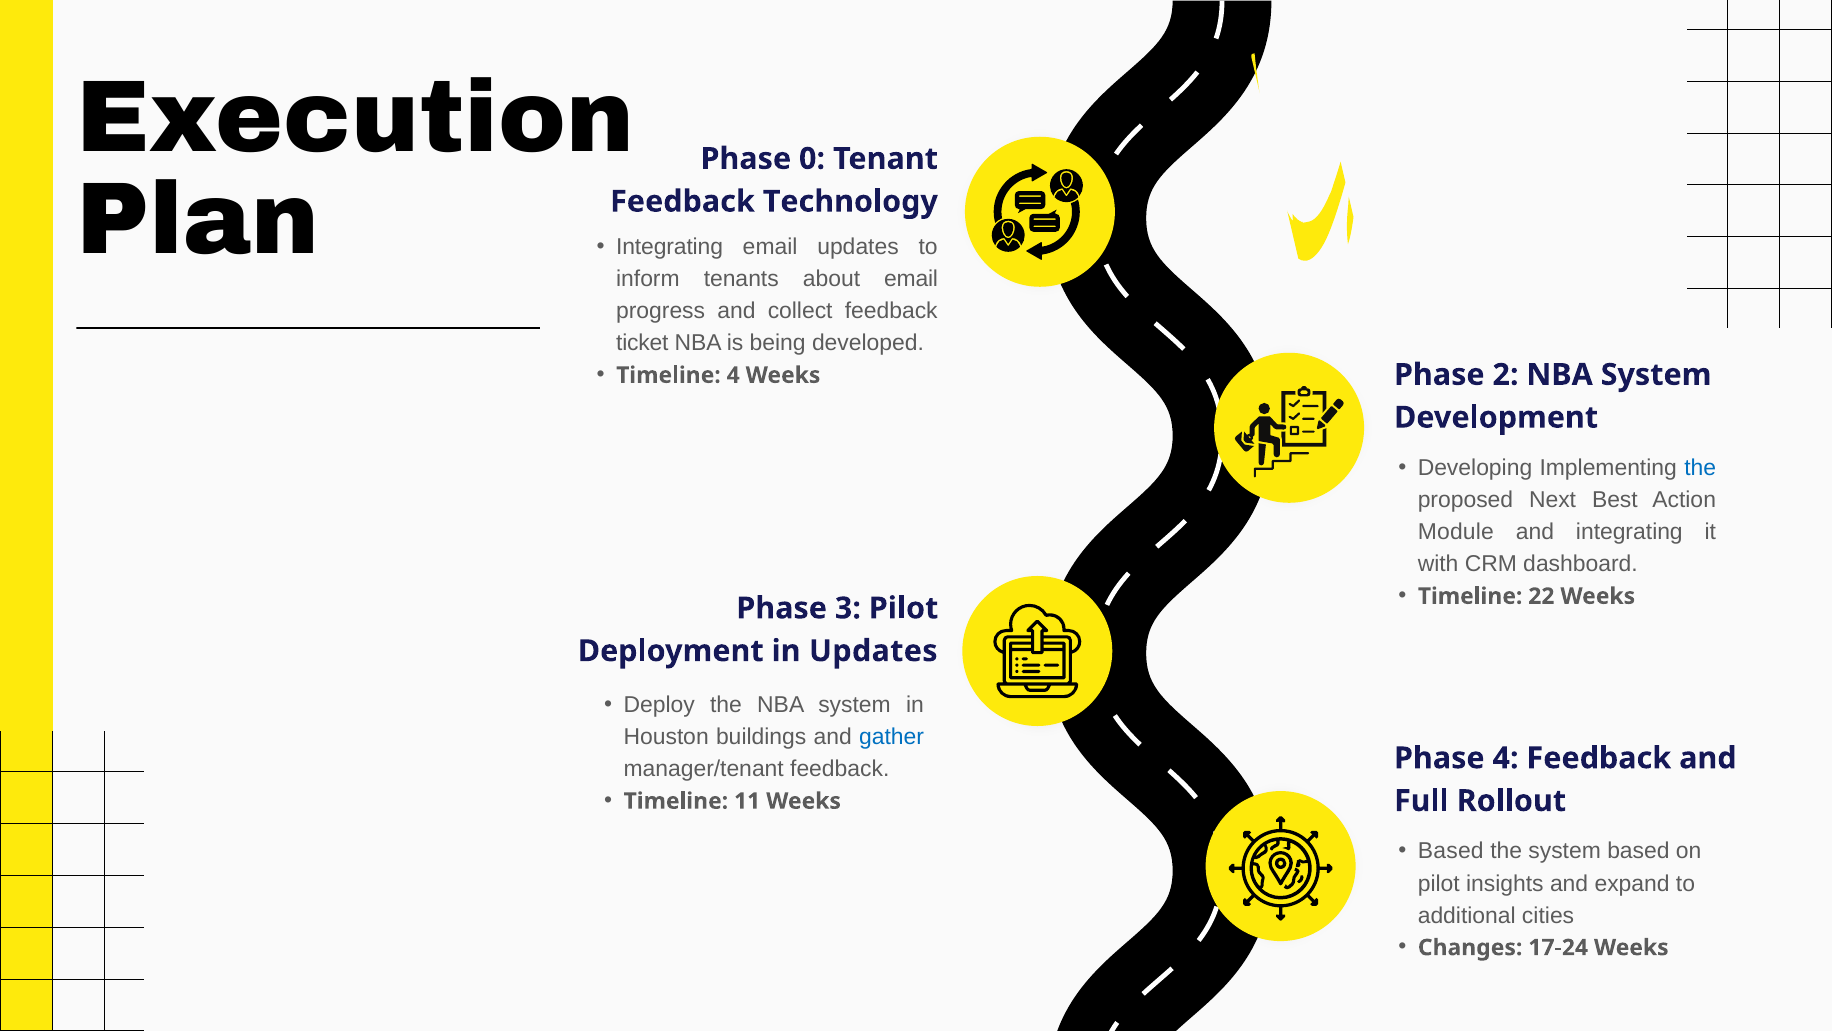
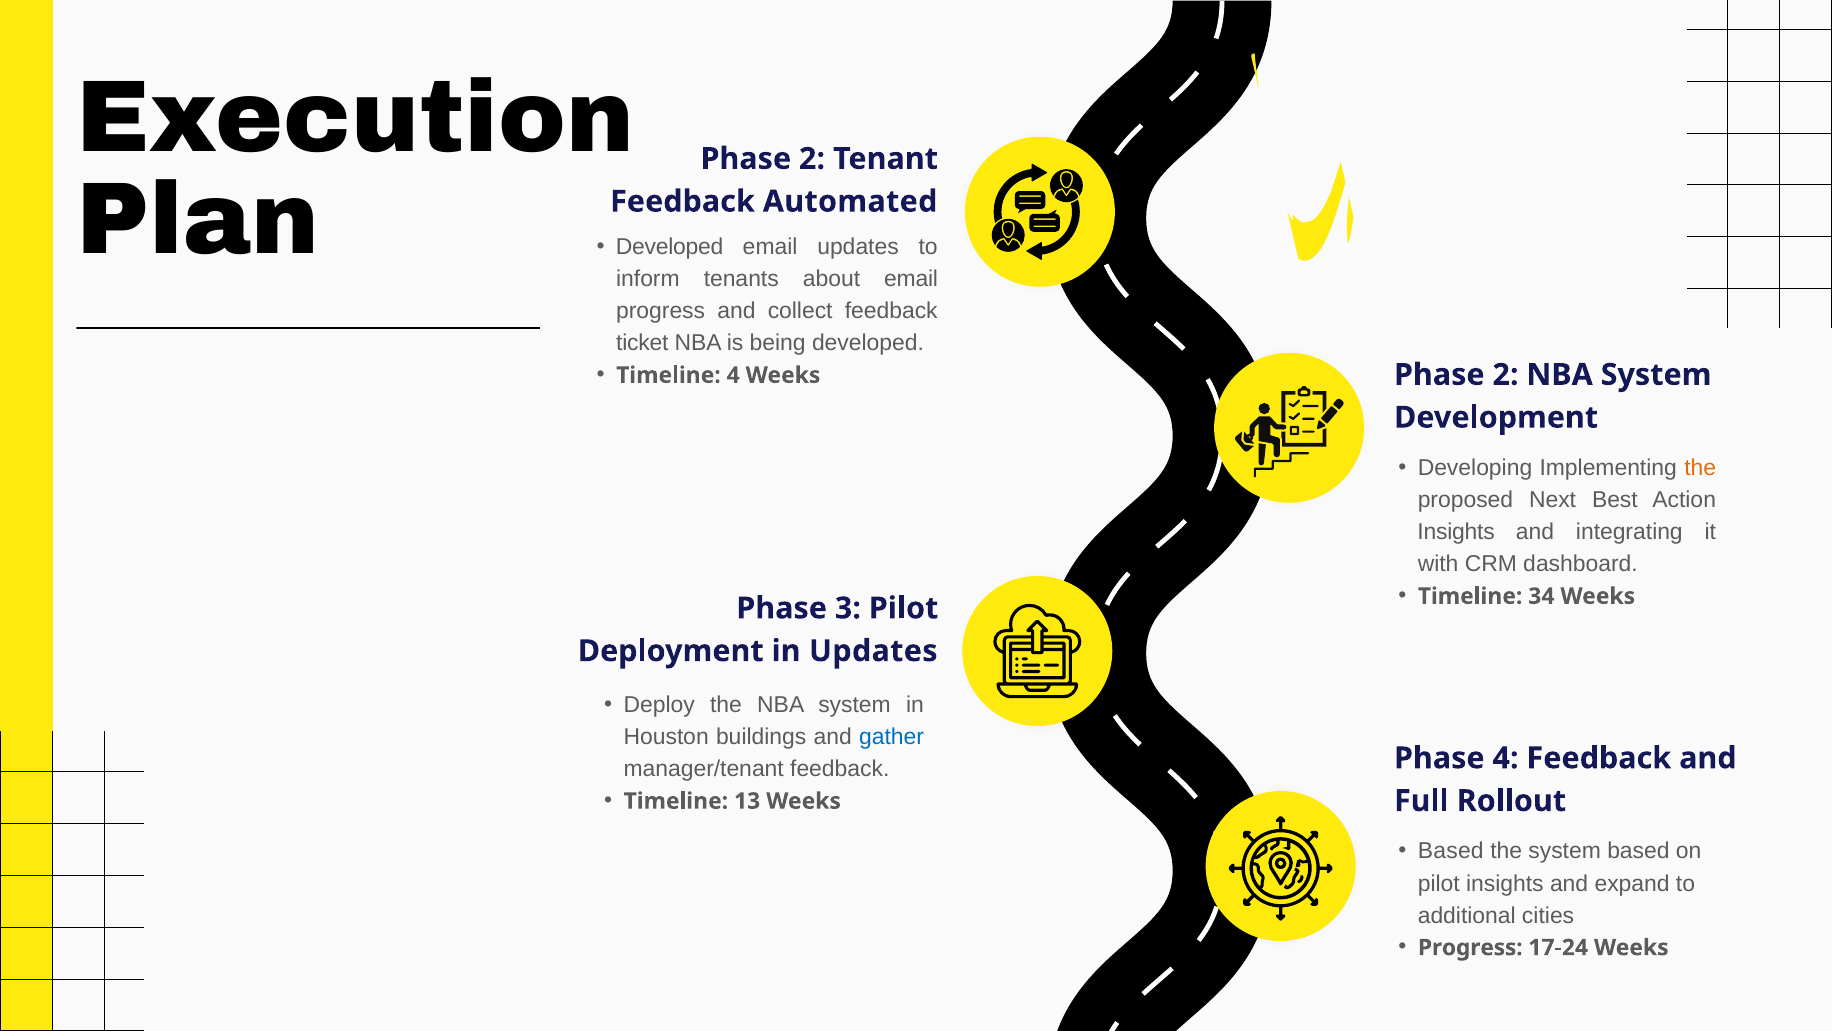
0 at (812, 159): 0 -> 2
Technology: Technology -> Automated
Integrating at (670, 247): Integrating -> Developed
the at (1700, 468) colour: blue -> orange
Module at (1456, 532): Module -> Insights
22: 22 -> 34
11: 11 -> 13
Changes at (1470, 947): Changes -> Progress
